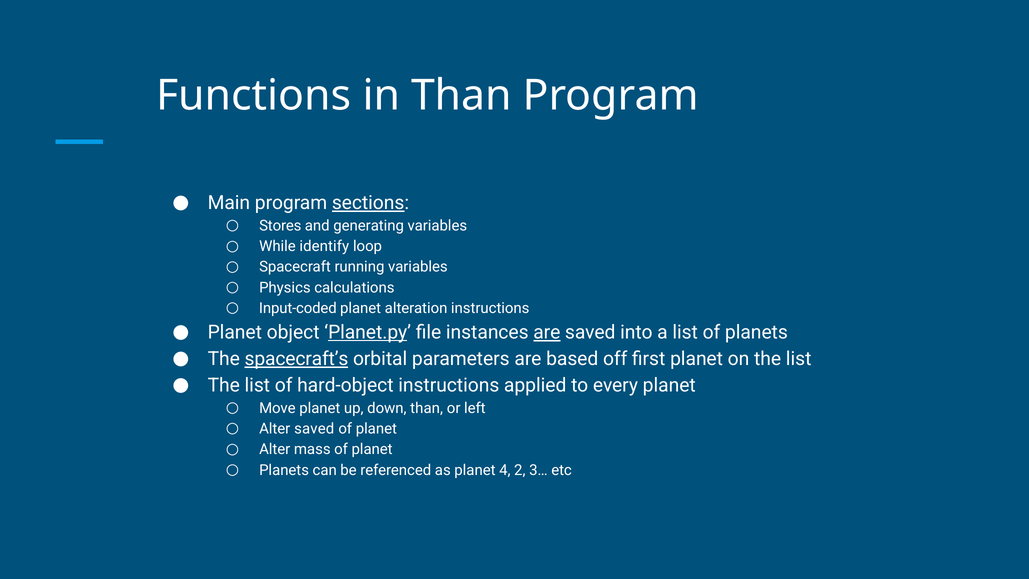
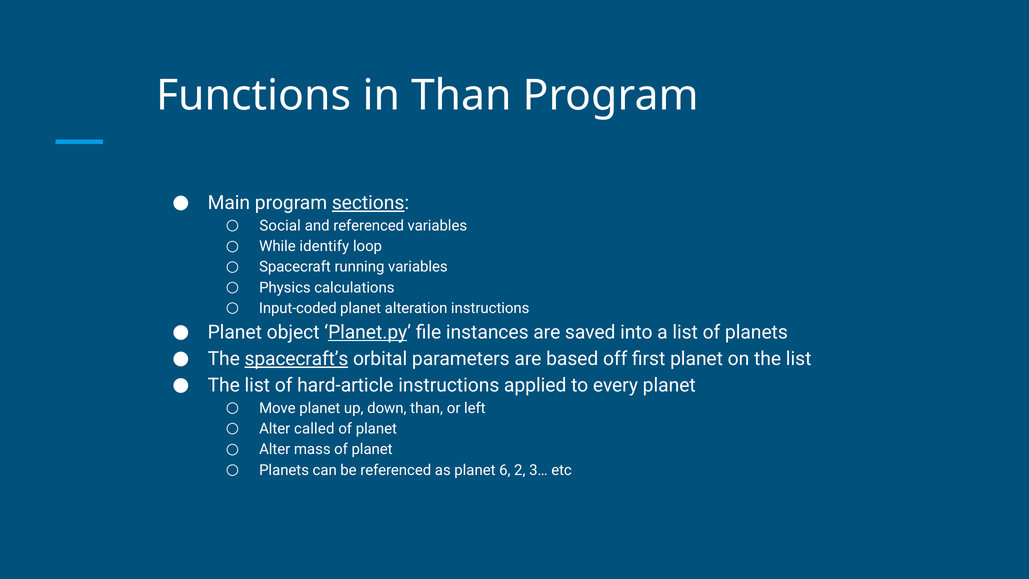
Stores: Stores -> Social
and generating: generating -> referenced
are at (547, 332) underline: present -> none
hard-object: hard-object -> hard-article
Alter saved: saved -> called
4: 4 -> 6
